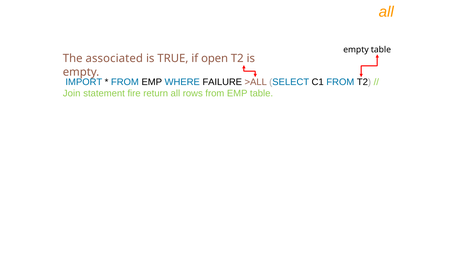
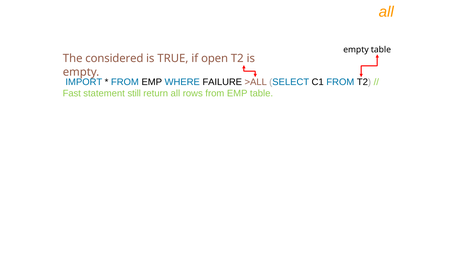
associated: associated -> considered
Join: Join -> Fast
fire: fire -> still
